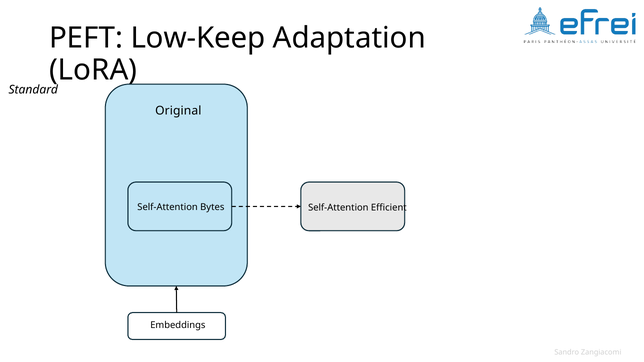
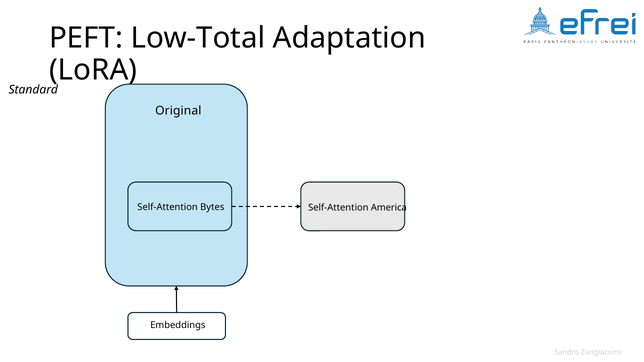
Low-Keep: Low-Keep -> Low-Total
Efficient: Efficient -> America
